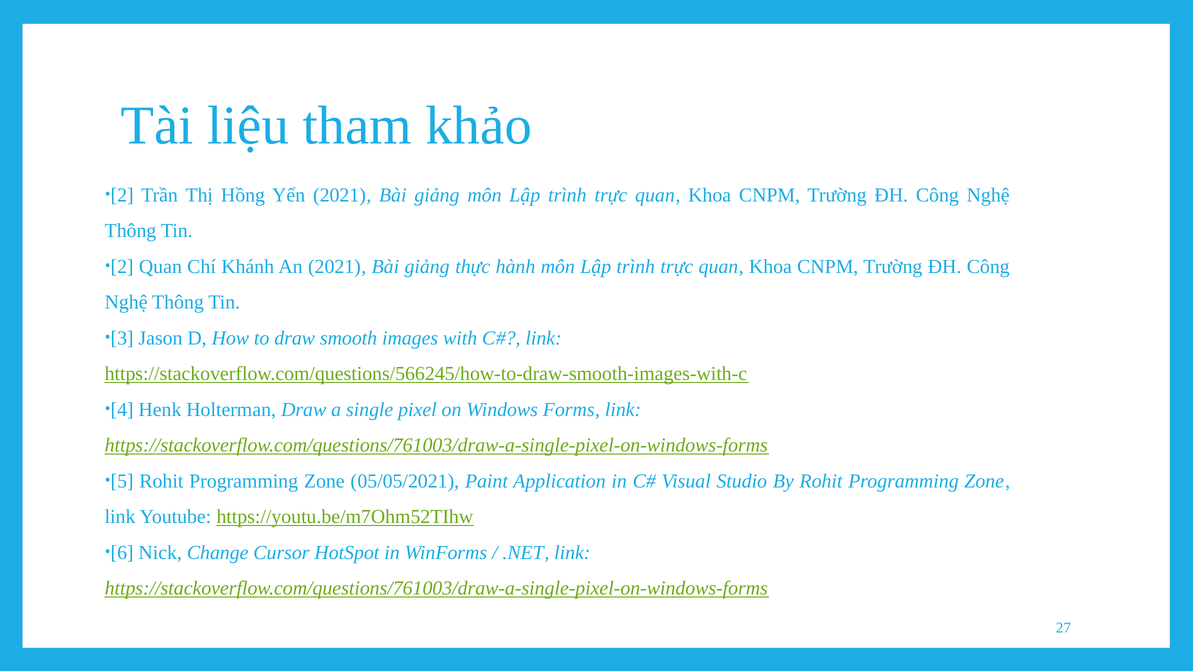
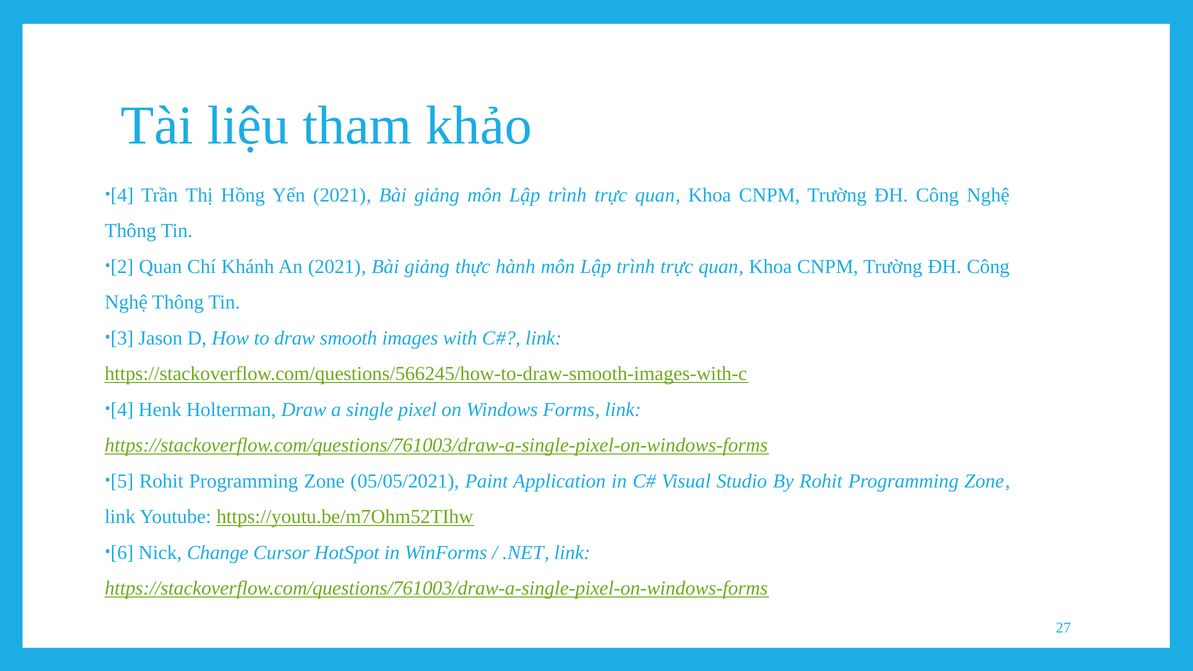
2 at (122, 195): 2 -> 4
